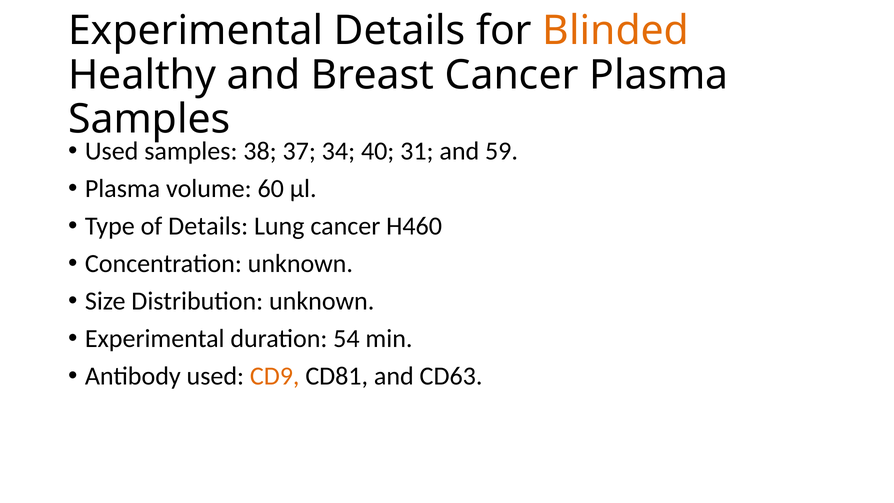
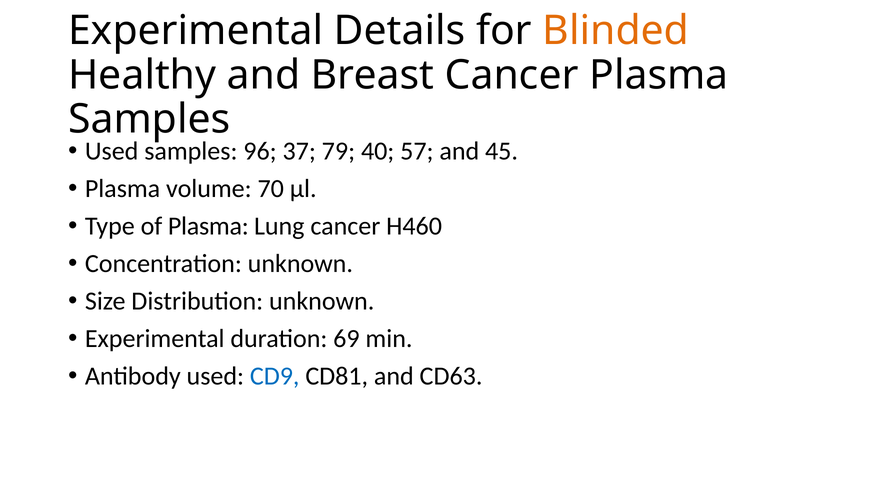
38: 38 -> 96
34: 34 -> 79
31: 31 -> 57
59: 59 -> 45
60: 60 -> 70
of Details: Details -> Plasma
54: 54 -> 69
CD9 colour: orange -> blue
